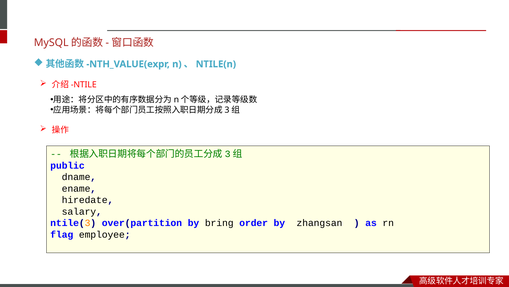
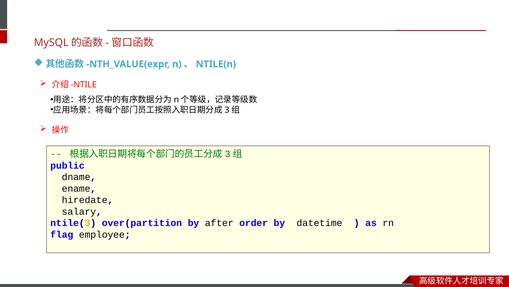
bring: bring -> after
zhangsan: zhangsan -> datetime
